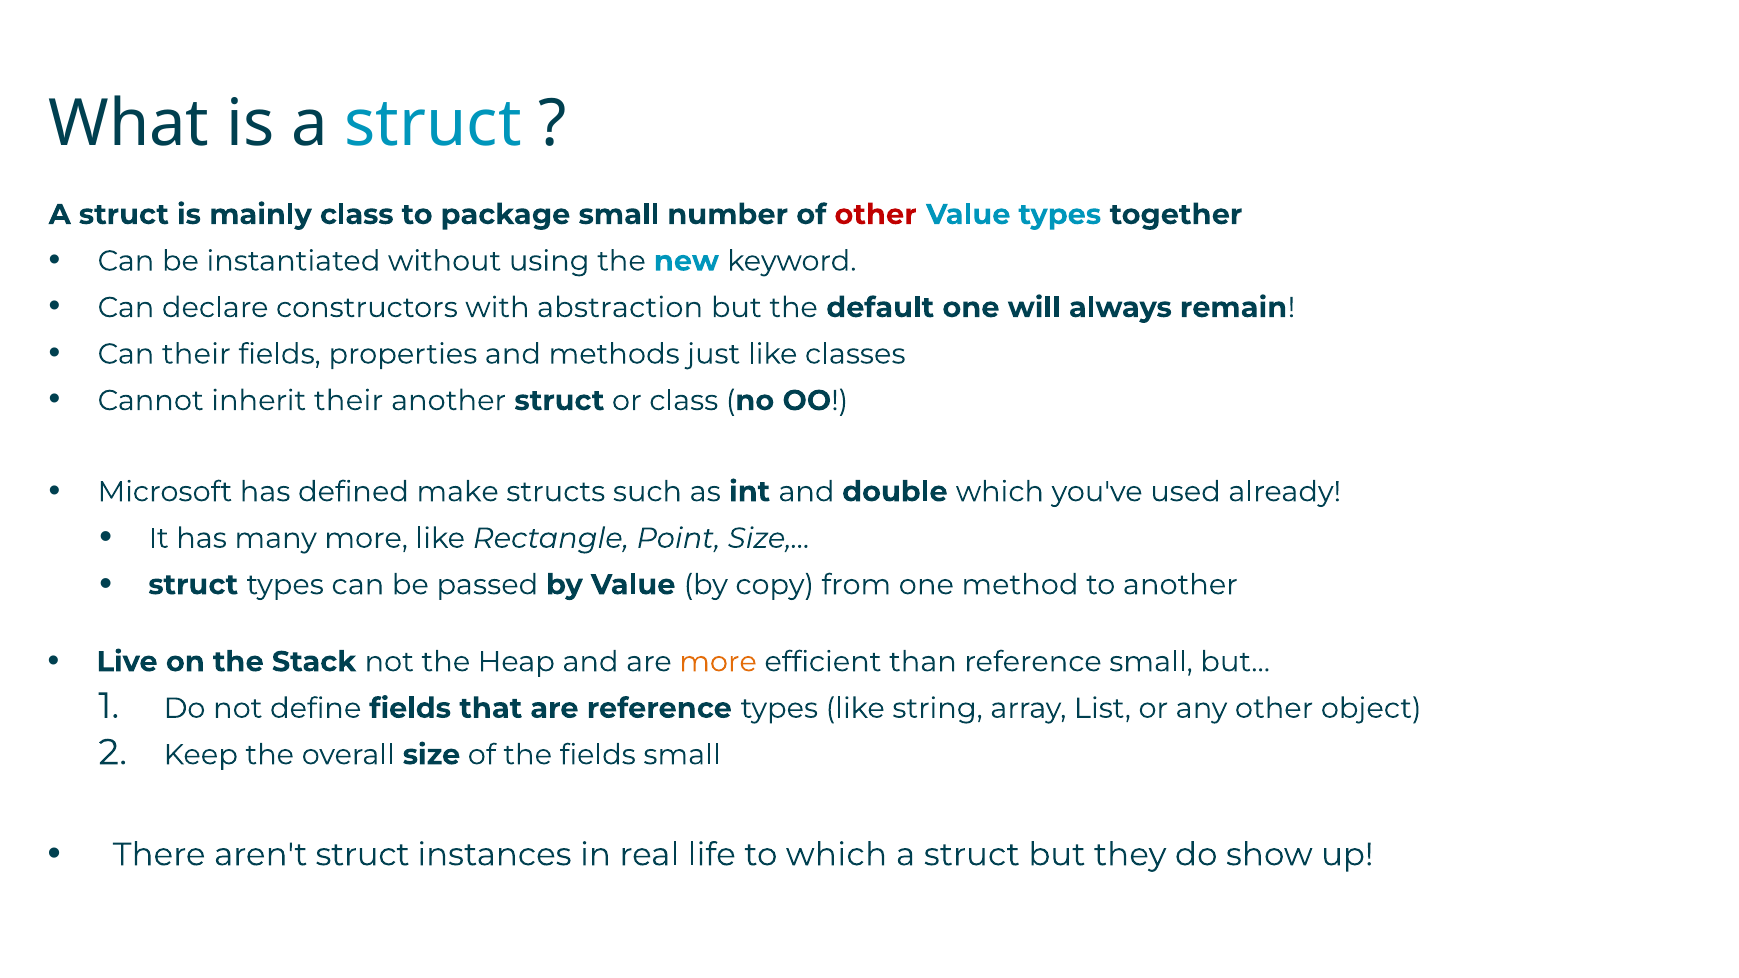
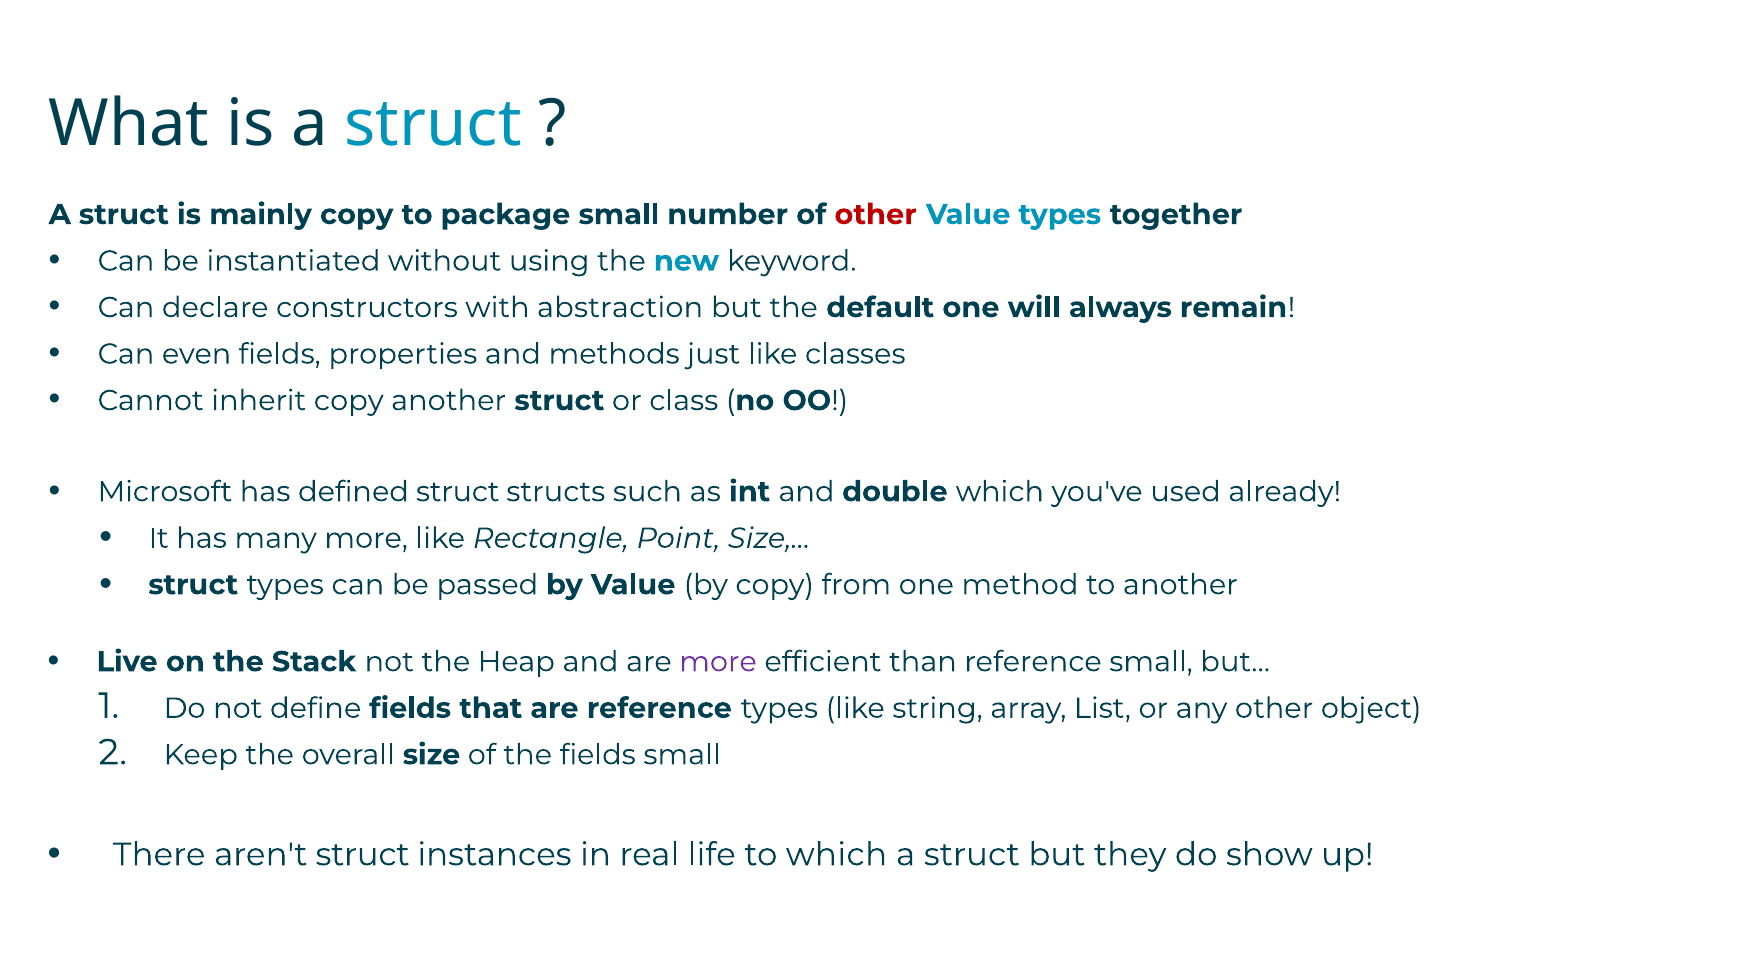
mainly class: class -> copy
Can their: their -> even
inherit their: their -> copy
defined make: make -> struct
more at (718, 662) colour: orange -> purple
